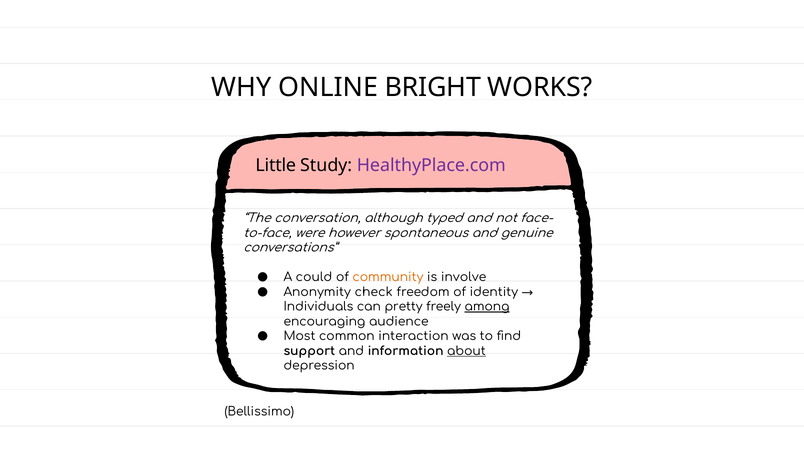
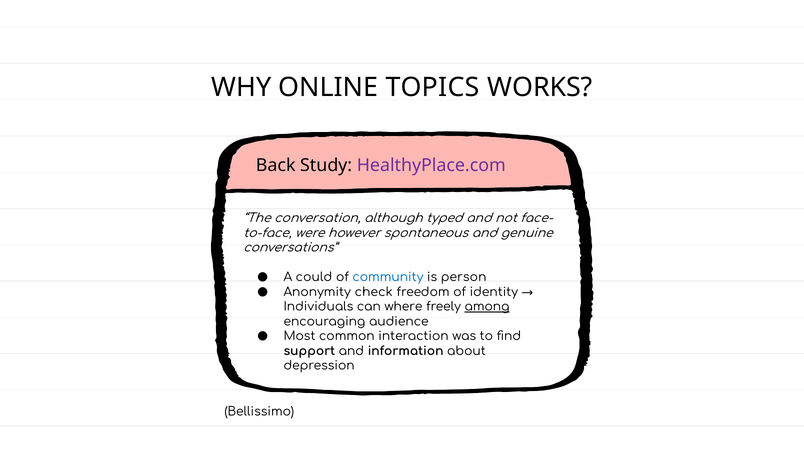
BRIGHT: BRIGHT -> TOPICS
Little: Little -> Back
community colour: orange -> blue
involve: involve -> person
pretty: pretty -> where
about underline: present -> none
